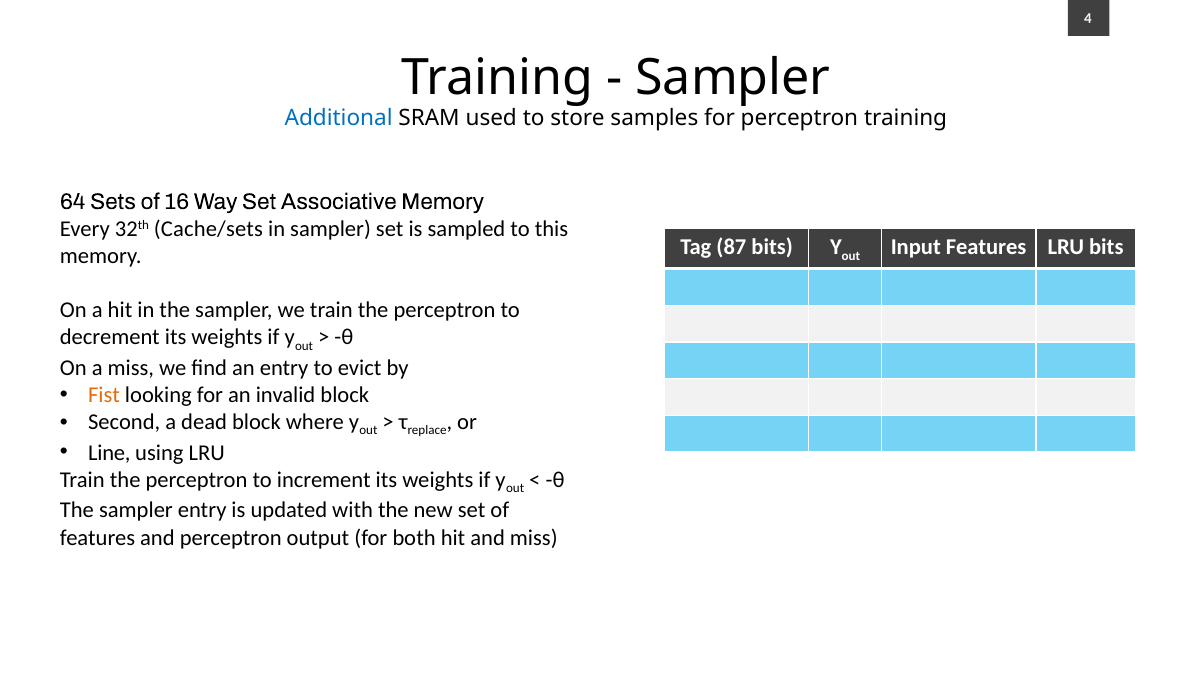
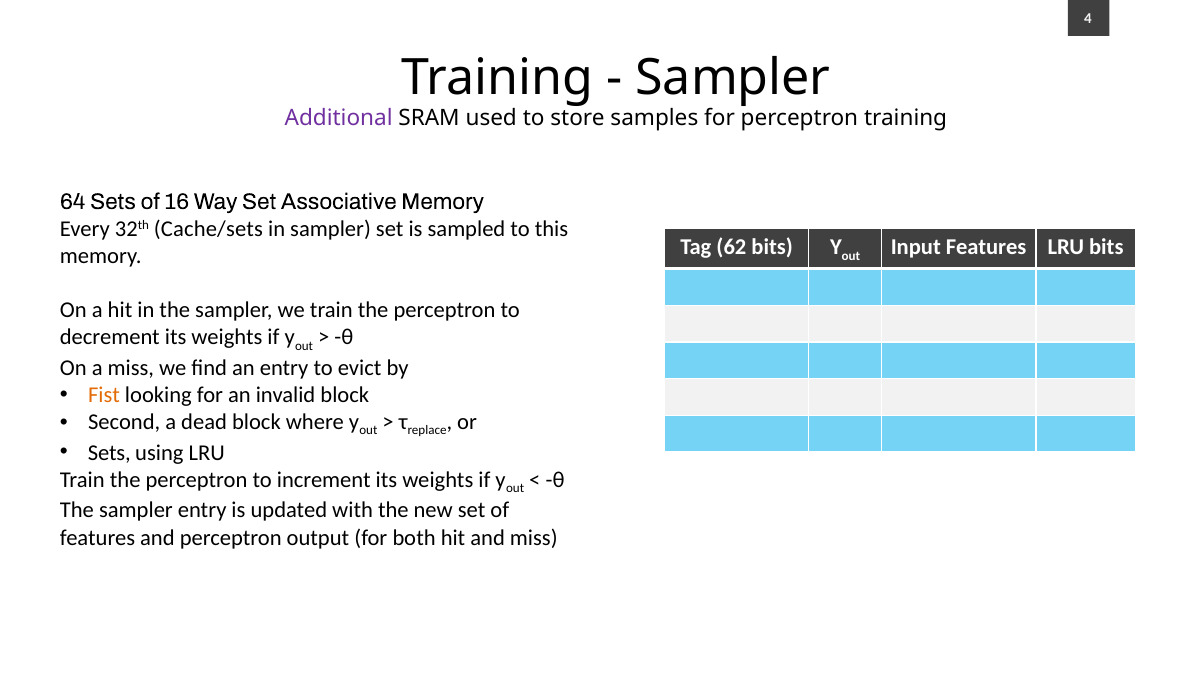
Additional colour: blue -> purple
87: 87 -> 62
Line at (109, 453): Line -> Sets
